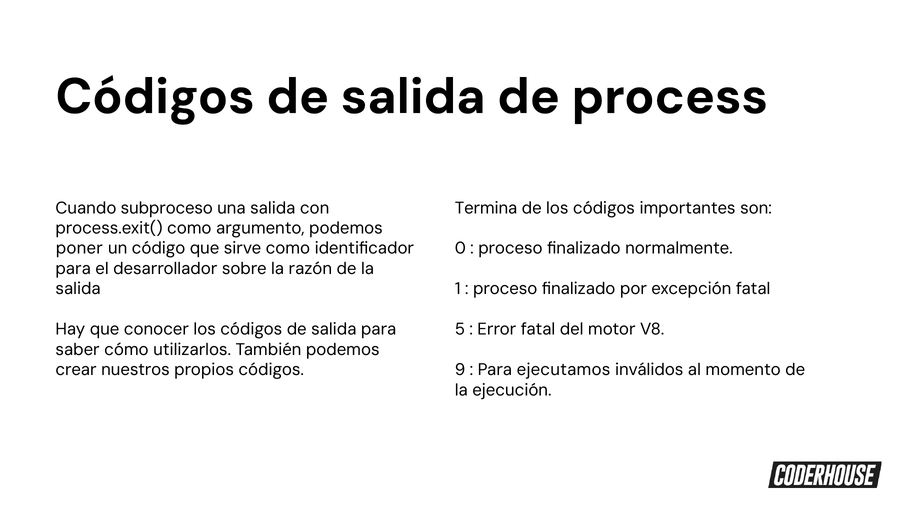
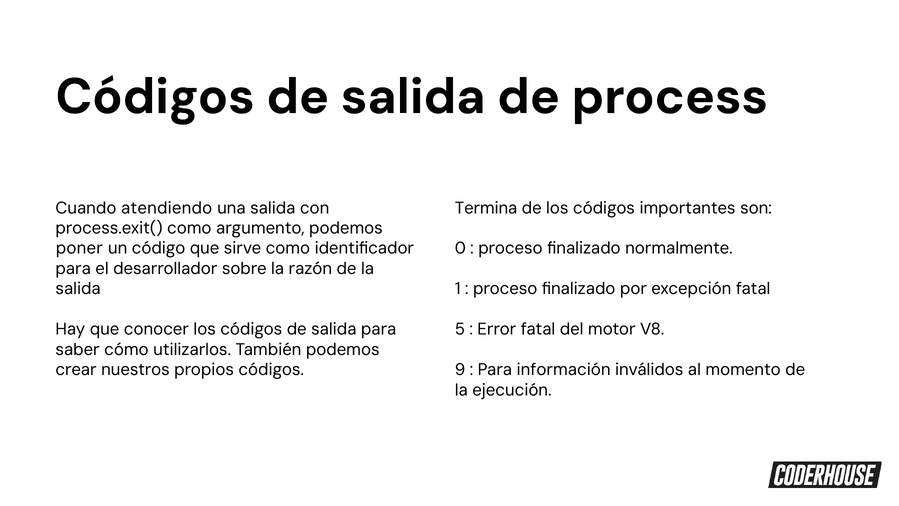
subproceso: subproceso -> atendiendo
ejecutamos: ejecutamos -> información
